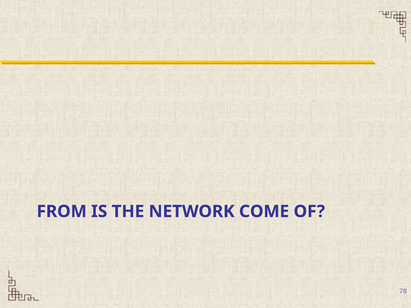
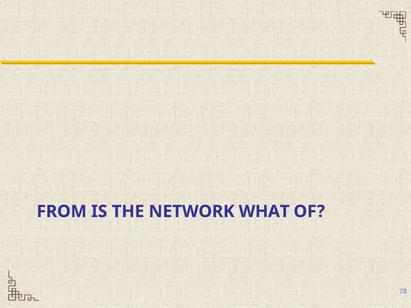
COME: COME -> WHAT
